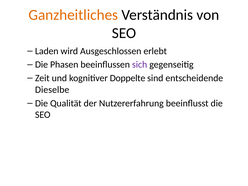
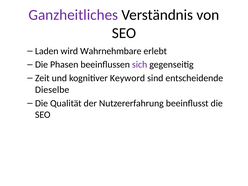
Ganzheitliches colour: orange -> purple
Ausgeschlossen: Ausgeschlossen -> Wahrnehmbare
Doppelte: Doppelte -> Keyword
